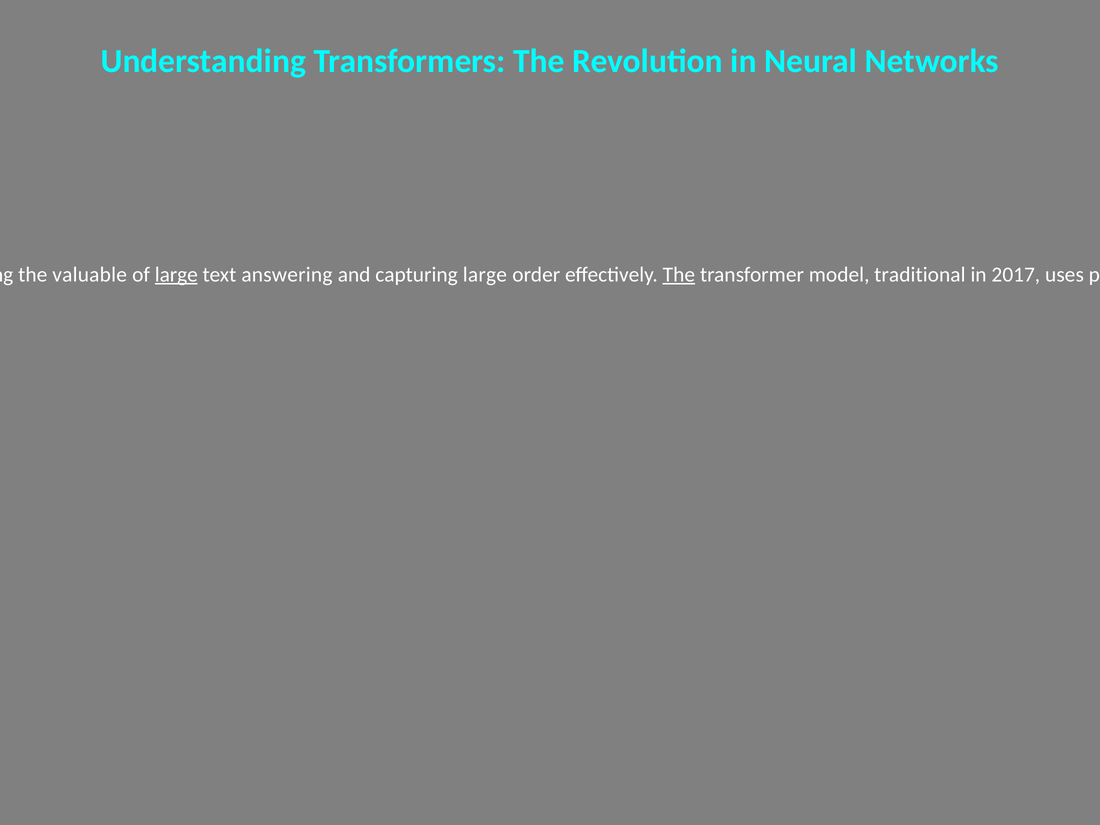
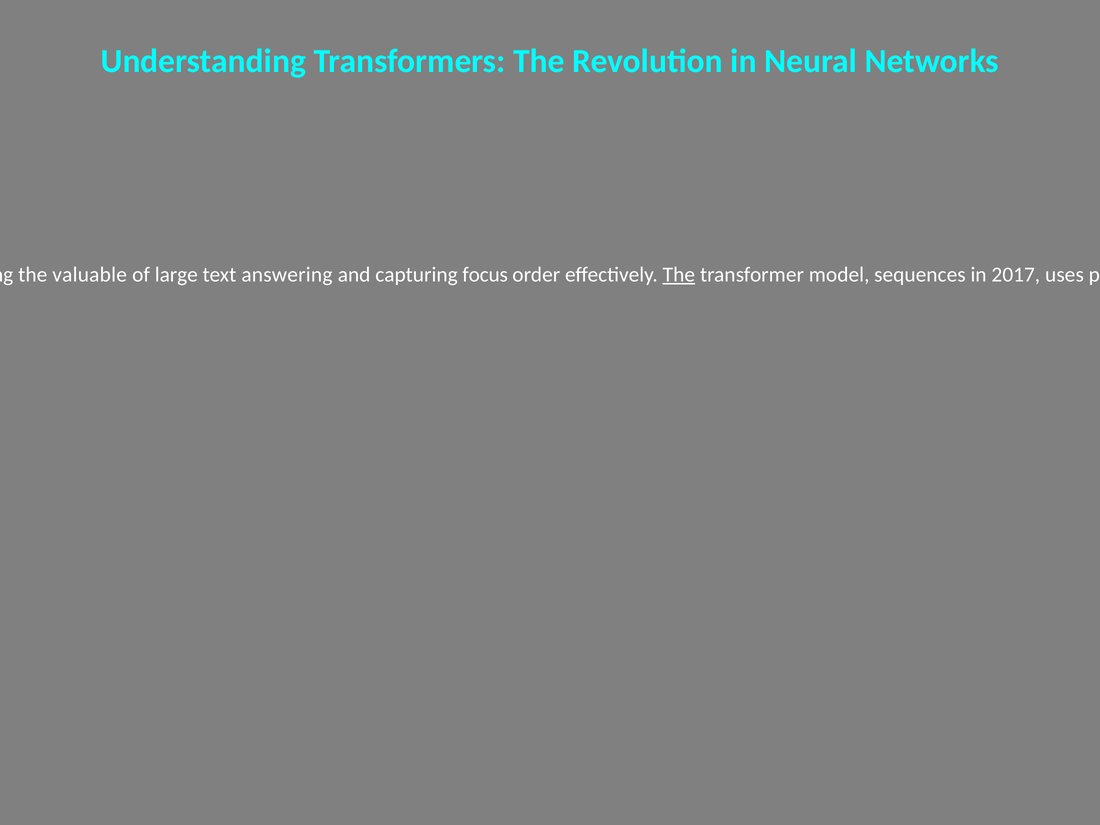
large at (176, 275) underline: present -> none
capturing large: large -> focus
traditional: traditional -> sequences
